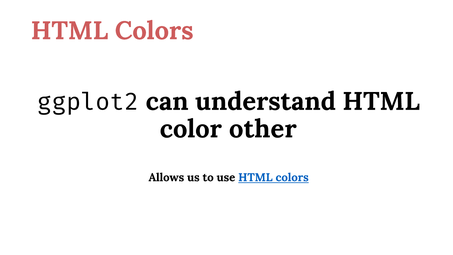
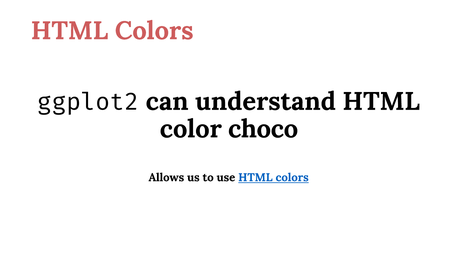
other: other -> choco
